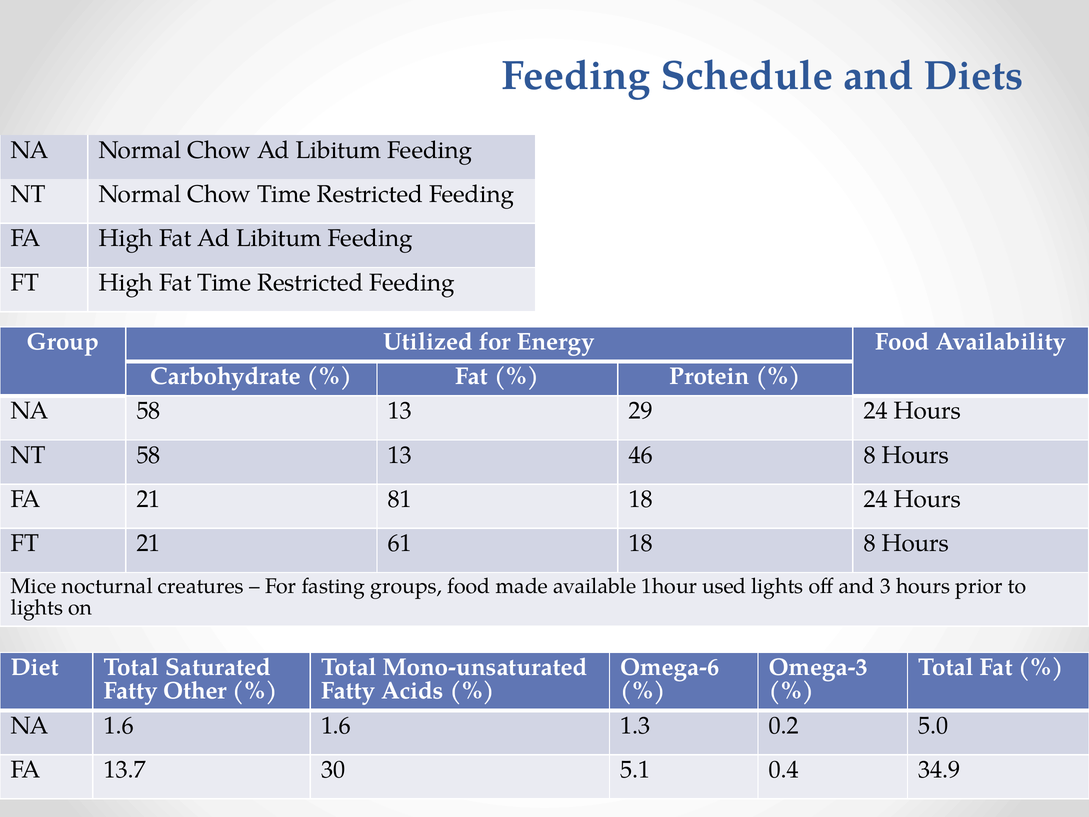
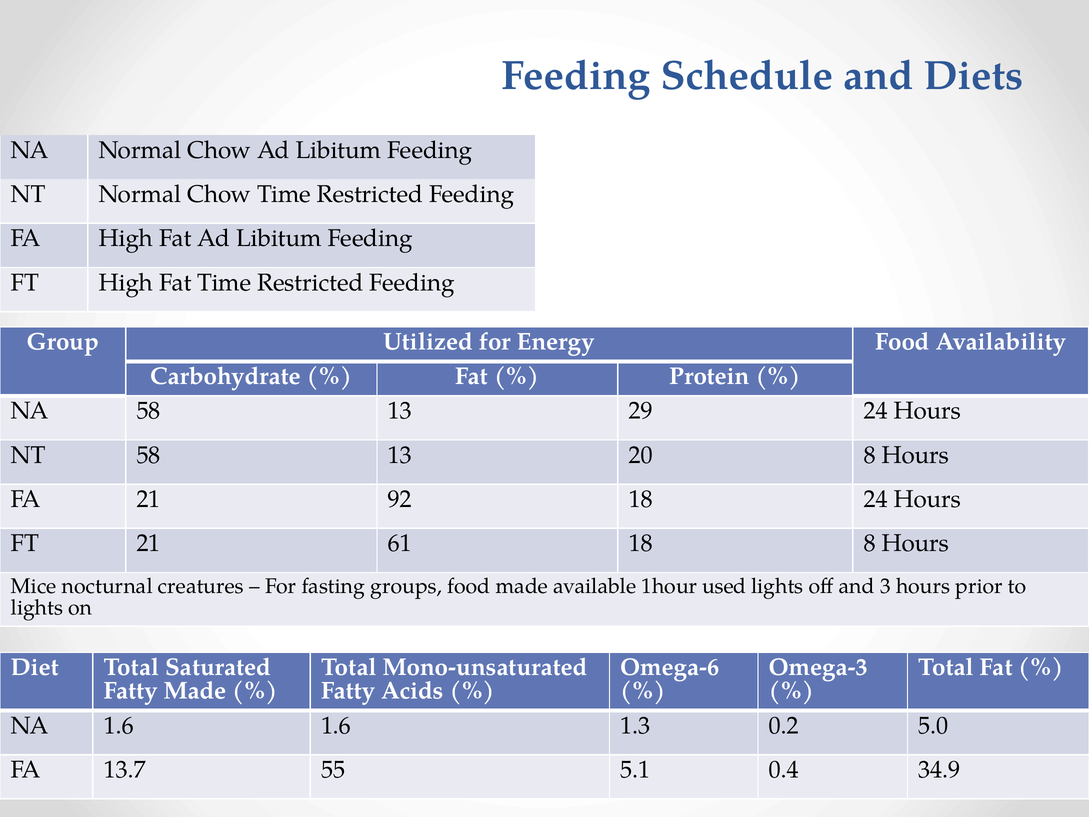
46: 46 -> 20
81: 81 -> 92
Fatty Other: Other -> Made
30: 30 -> 55
